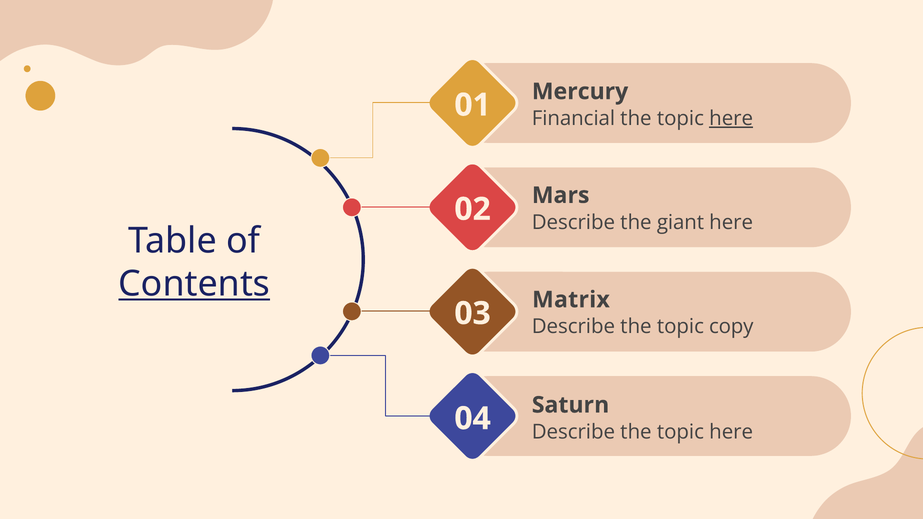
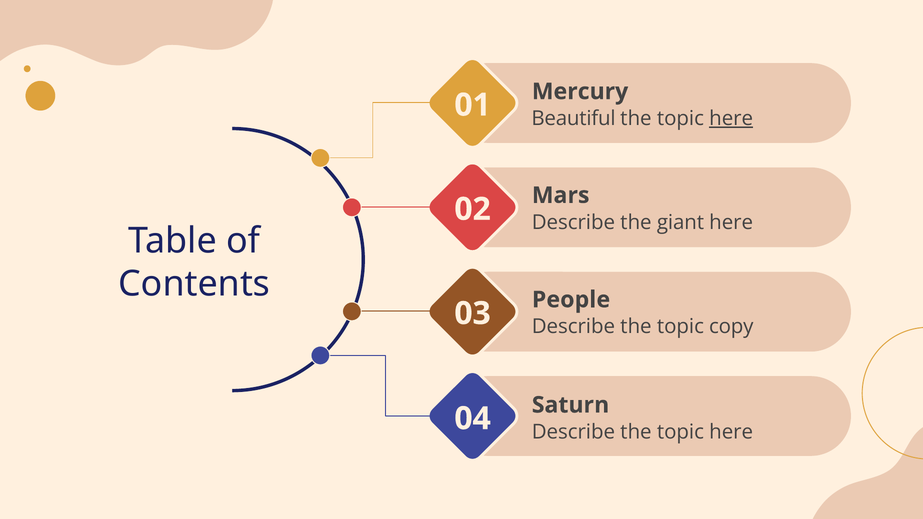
Financial: Financial -> Beautiful
Contents underline: present -> none
Matrix: Matrix -> People
